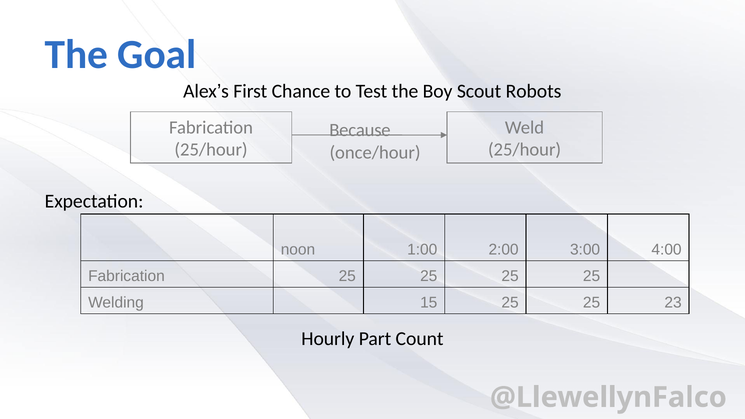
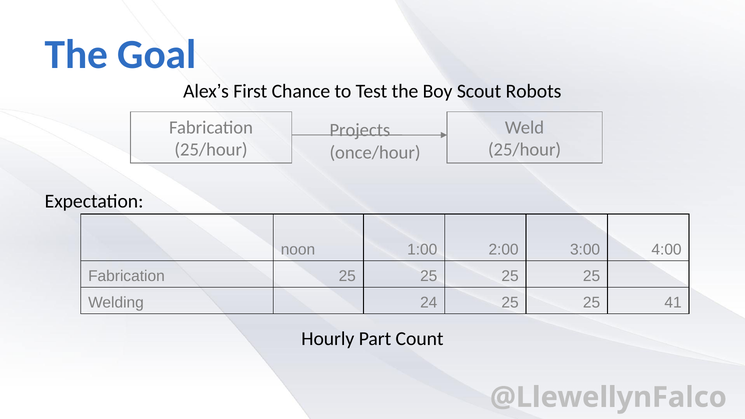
Because: Because -> Projects
15: 15 -> 24
23: 23 -> 41
